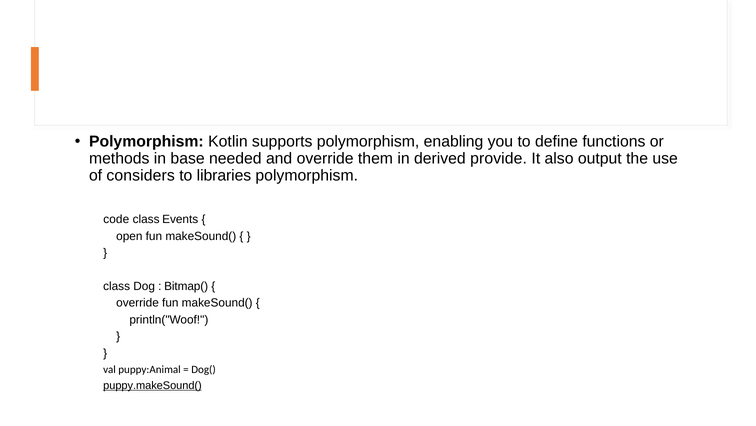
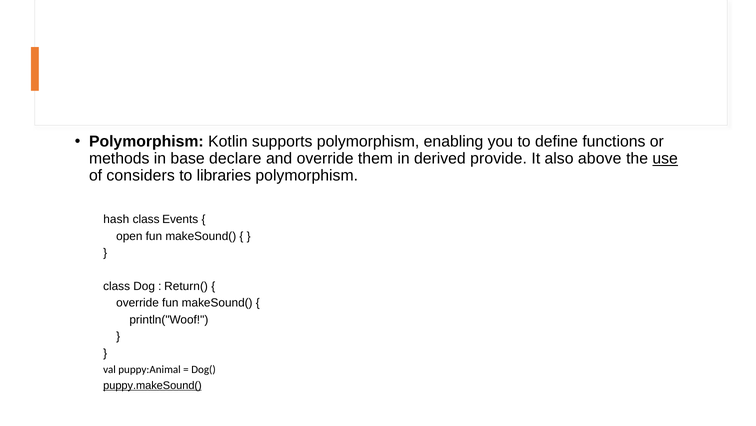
needed: needed -> declare
output: output -> above
use underline: none -> present
code: code -> hash
Bitmap(: Bitmap( -> Return(
